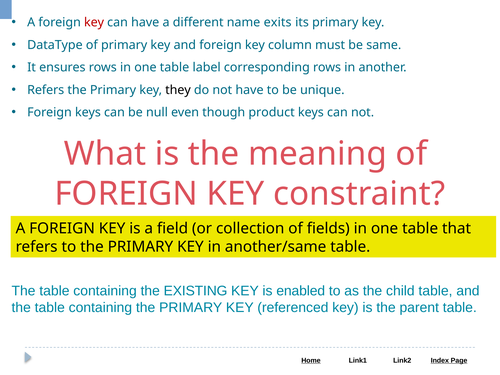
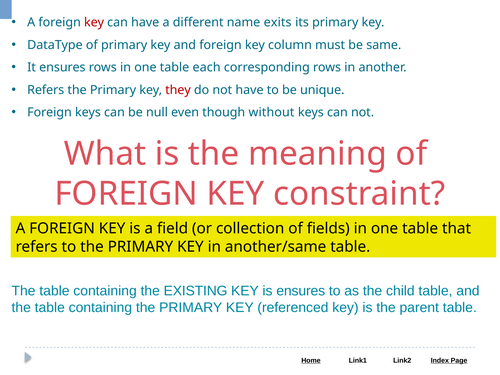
label: label -> each
they colour: black -> red
product: product -> without
is enabled: enabled -> ensures
